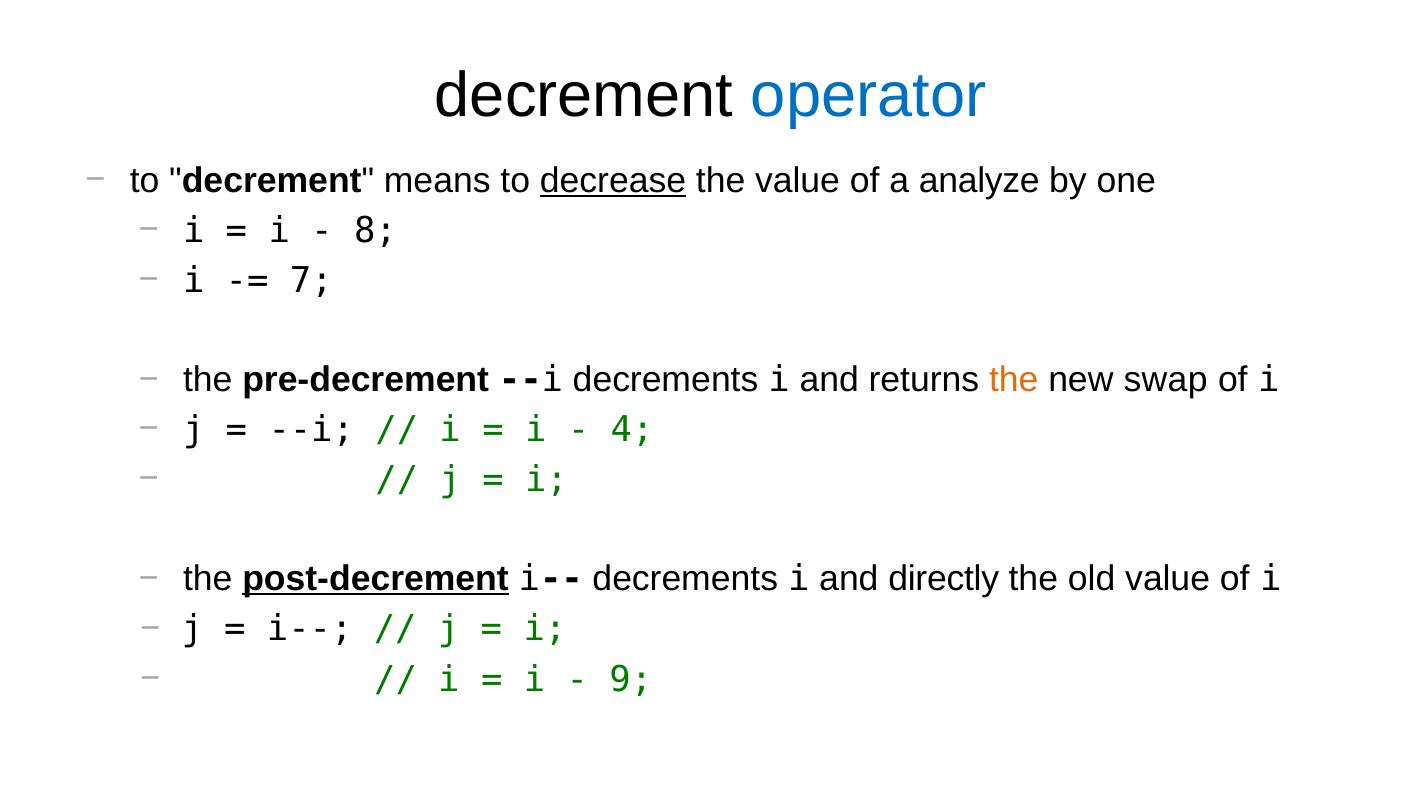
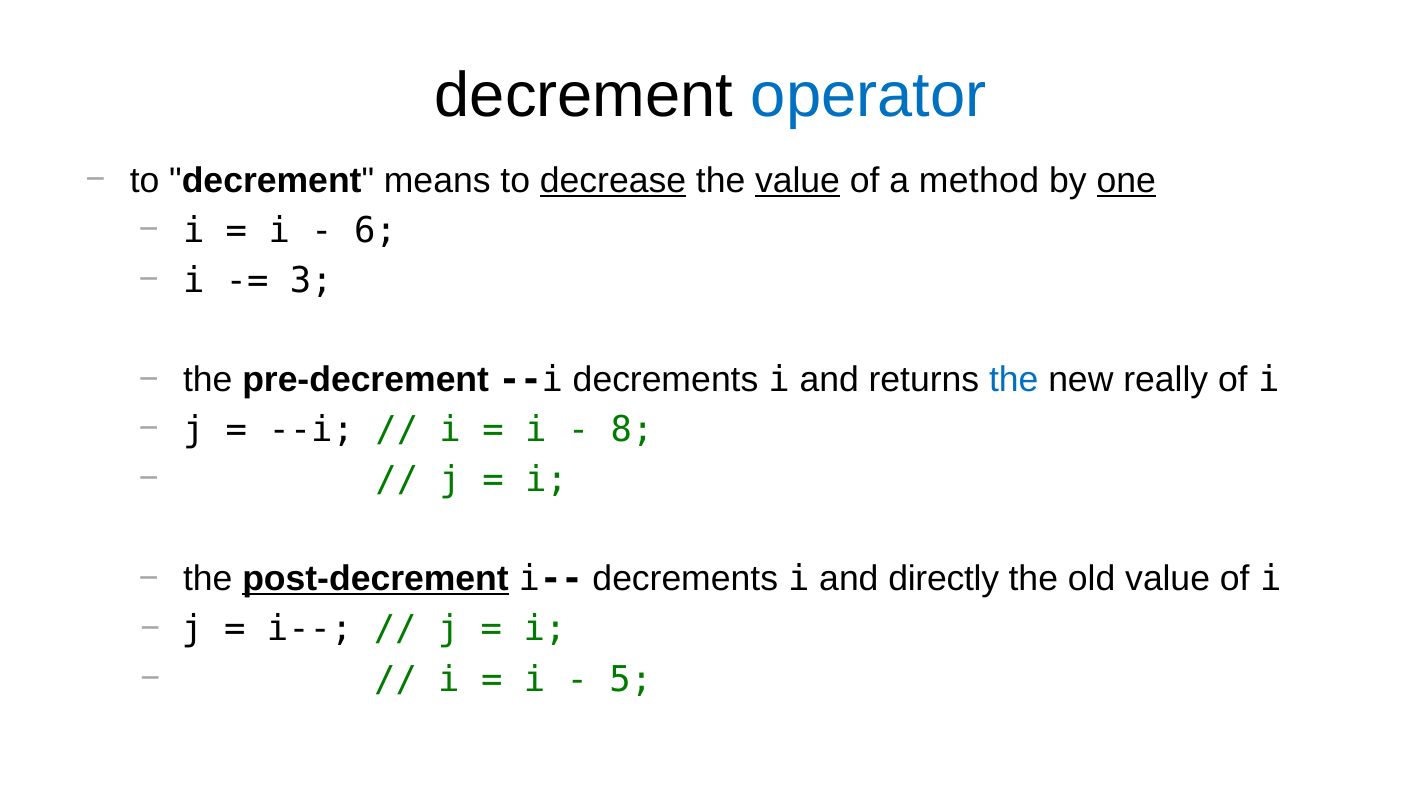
value at (798, 181) underline: none -> present
analyze: analyze -> method
one underline: none -> present
8: 8 -> 6
7: 7 -> 3
the at (1014, 380) colour: orange -> blue
swap: swap -> really
4: 4 -> 8
9: 9 -> 5
